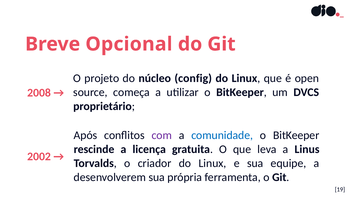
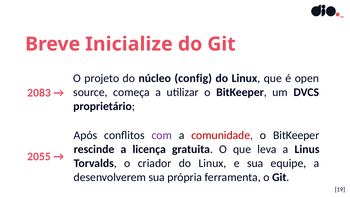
Opcional: Opcional -> Inicialize
2008: 2008 -> 2083
comunidade colour: blue -> red
2002: 2002 -> 2055
